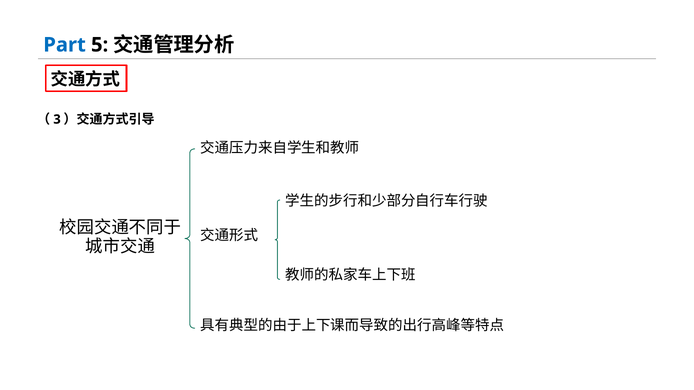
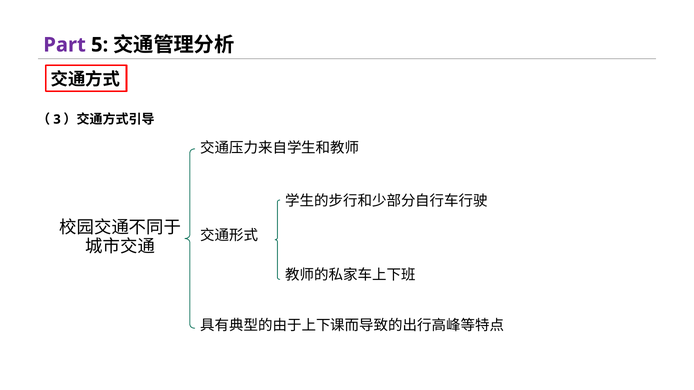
Part colour: blue -> purple
